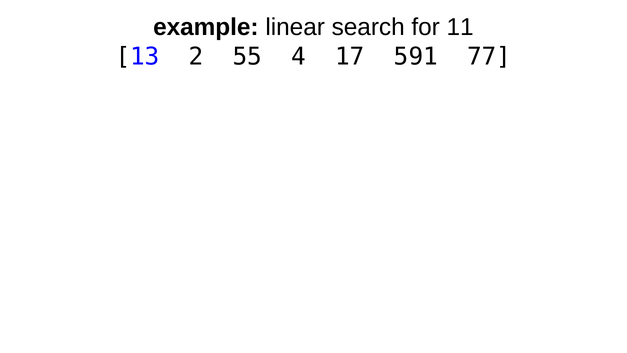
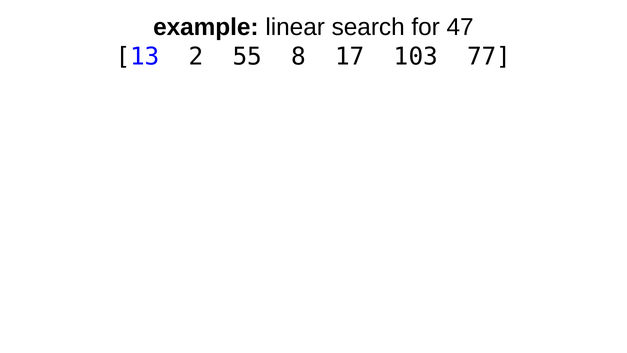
11: 11 -> 47
4: 4 -> 8
591: 591 -> 103
